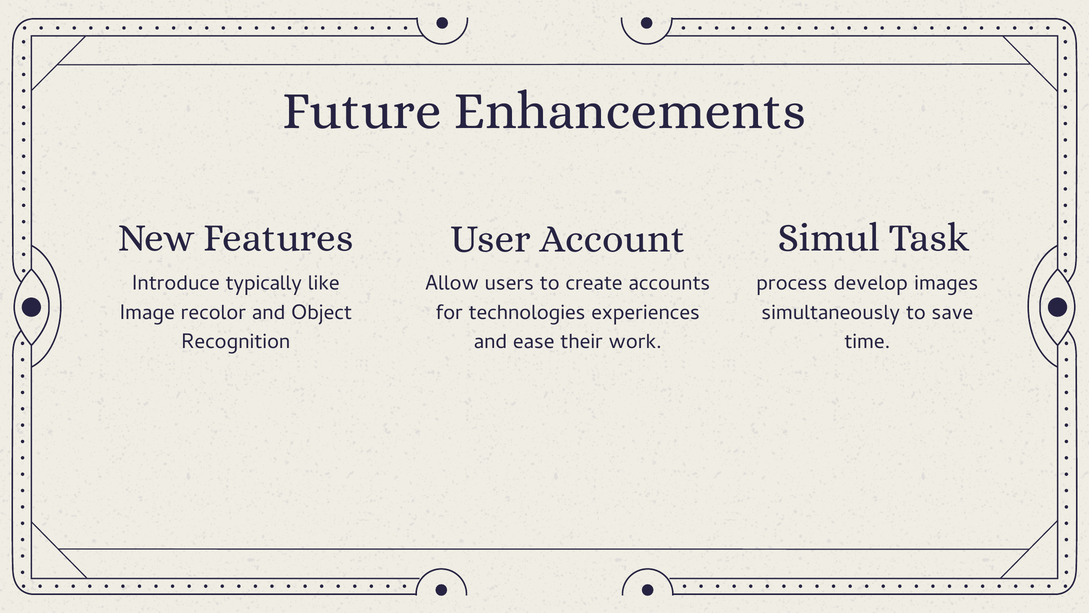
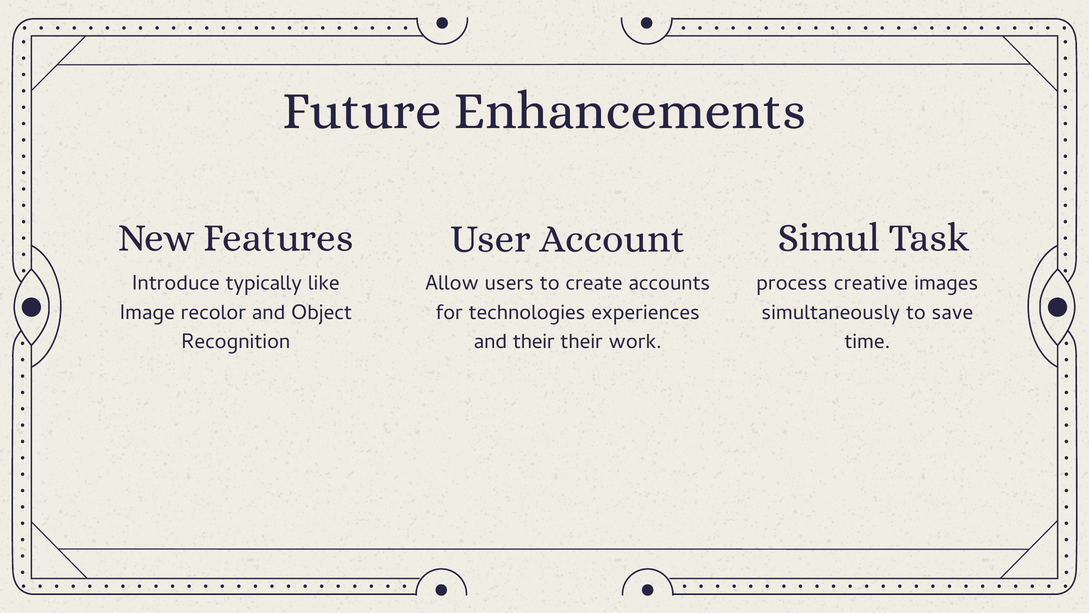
develop: develop -> creative
and ease: ease -> their
